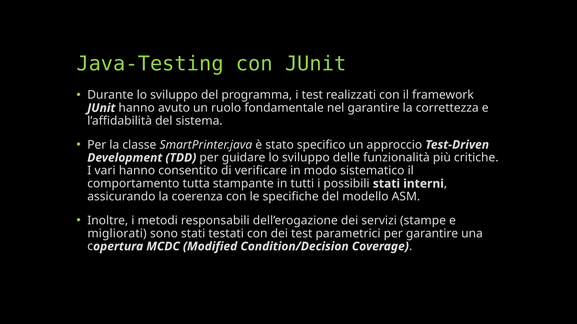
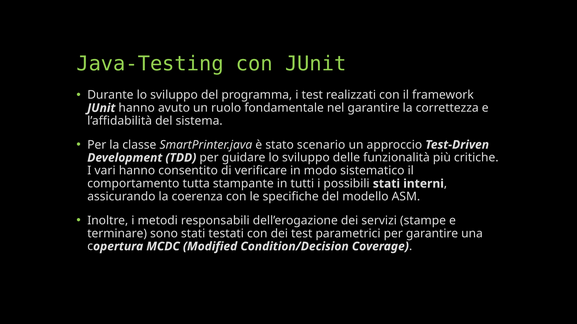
specifico: specifico -> scenario
migliorati: migliorati -> terminare
